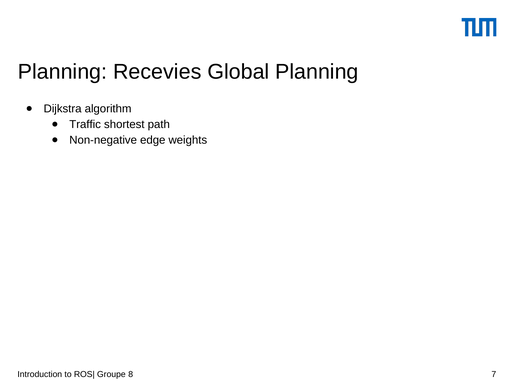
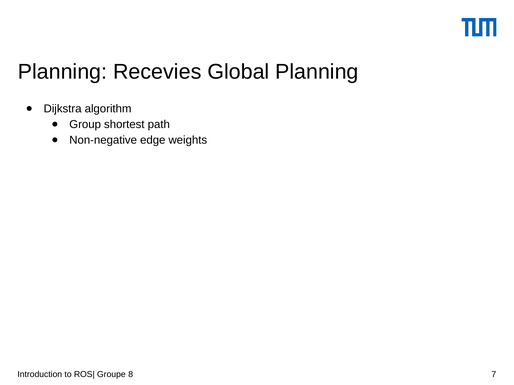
Traffic: Traffic -> Group
